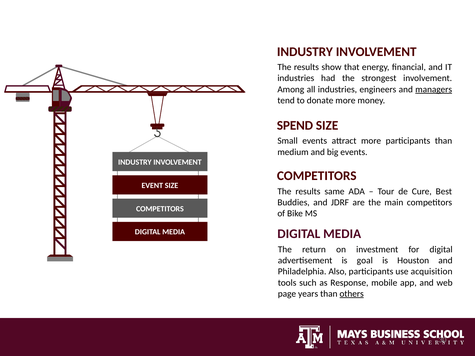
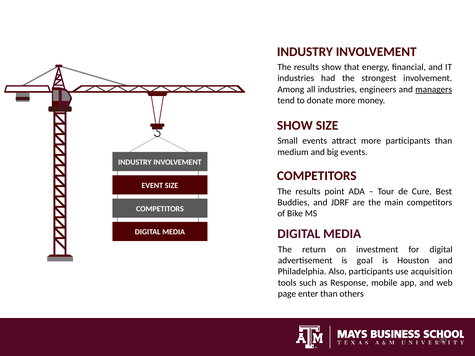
SPEND at (295, 126): SPEND -> SHOW
same: same -> point
years: years -> enter
others underline: present -> none
